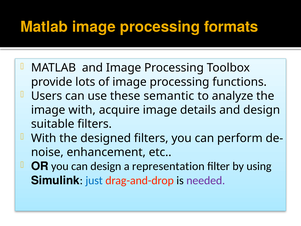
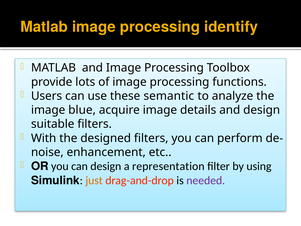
formats: formats -> identify
image with: with -> blue
just colour: blue -> orange
